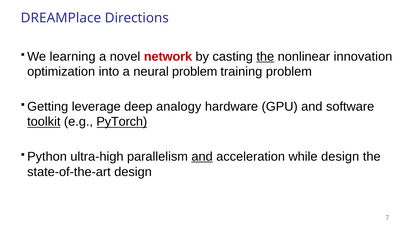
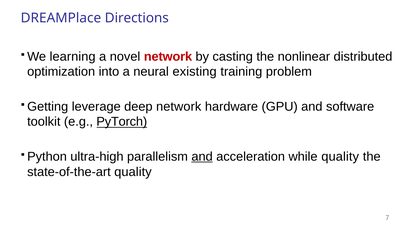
the at (265, 57) underline: present -> none
innovation: innovation -> distributed
neural problem: problem -> existing
deep analogy: analogy -> network
toolkit underline: present -> none
while design: design -> quality
state-of-the-art design: design -> quality
